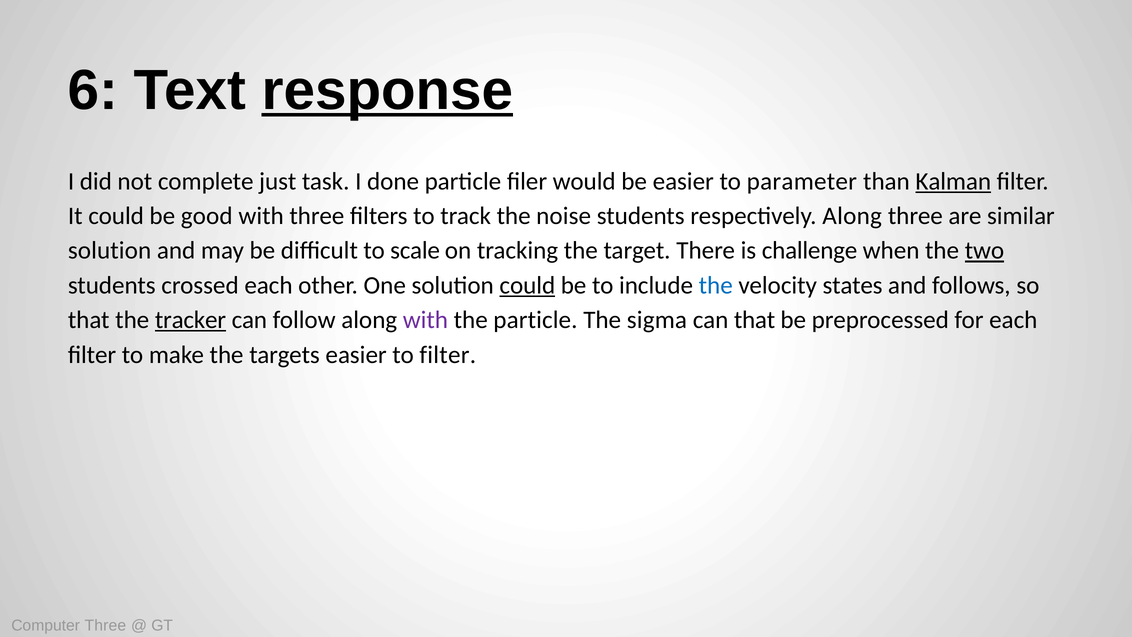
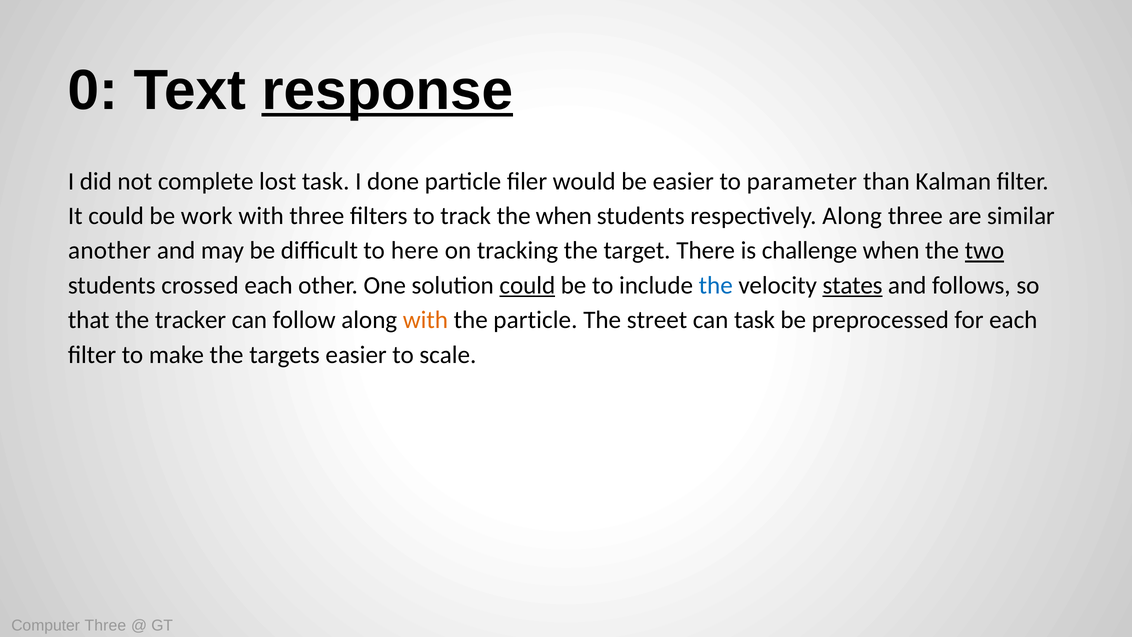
6: 6 -> 0
just: just -> lost
Kalman underline: present -> none
good: good -> work
the noise: noise -> when
solution at (110, 251): solution -> another
scale: scale -> here
states underline: none -> present
tracker underline: present -> none
with at (425, 320) colour: purple -> orange
sigma: sigma -> street
can that: that -> task
to filter: filter -> scale
